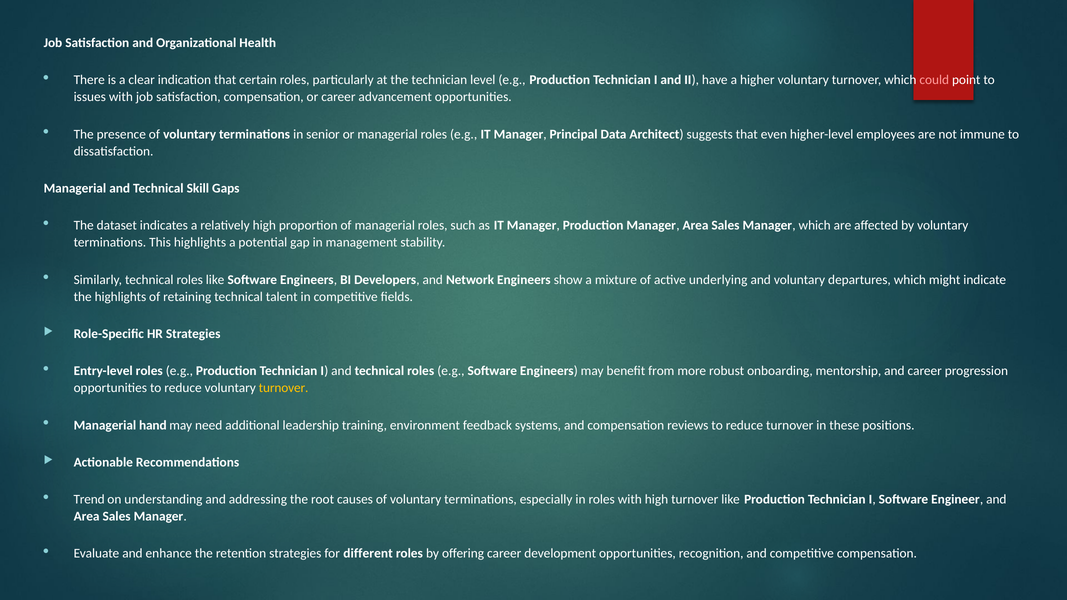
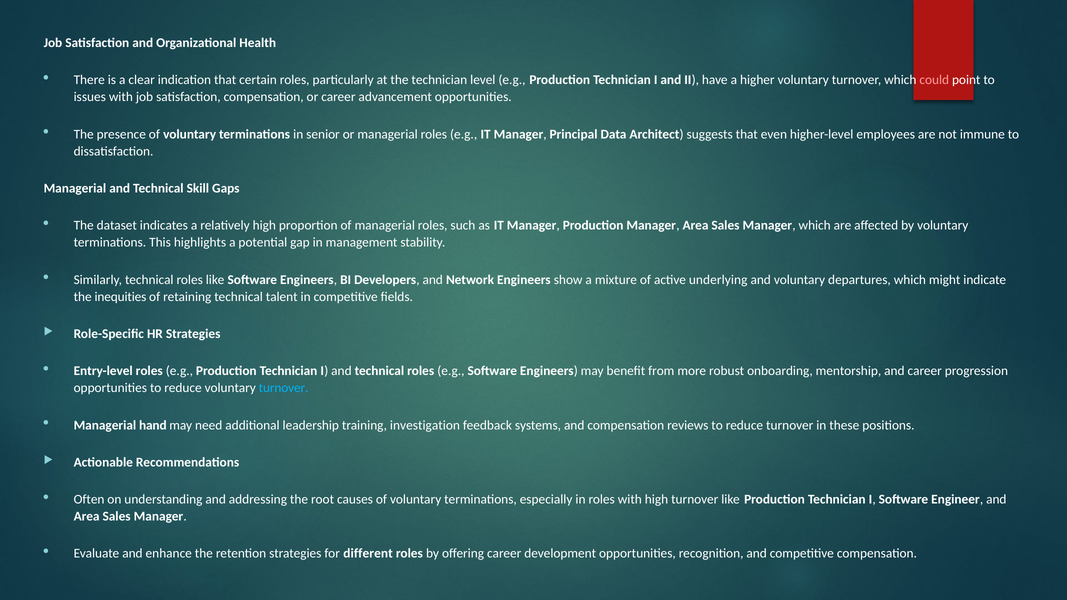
the highlights: highlights -> inequities
turnover at (284, 388) colour: yellow -> light blue
environment: environment -> investigation
Trend: Trend -> Often
